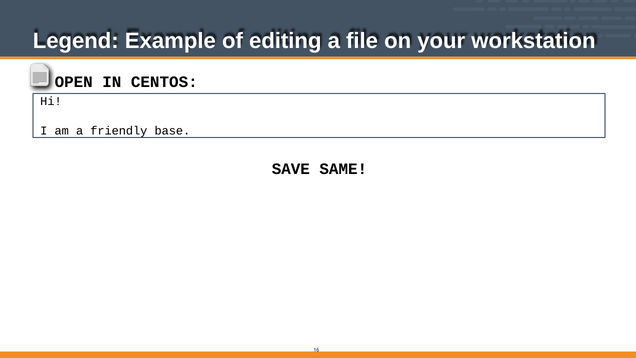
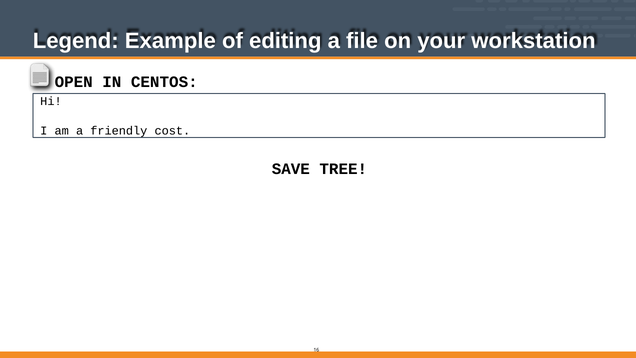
base: base -> cost
SAME: SAME -> TREE
